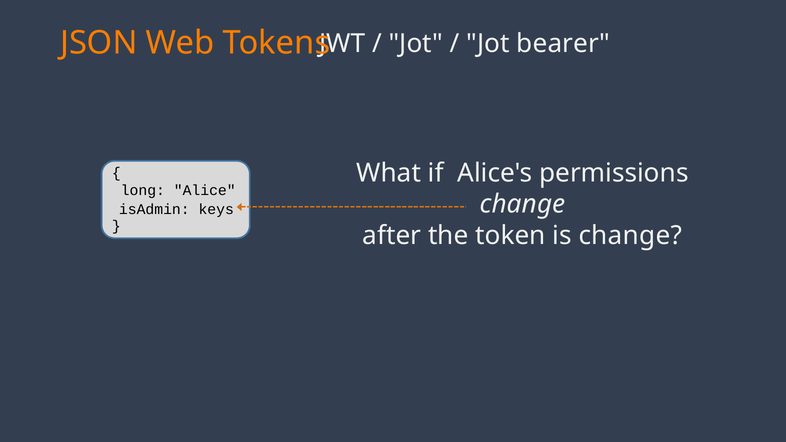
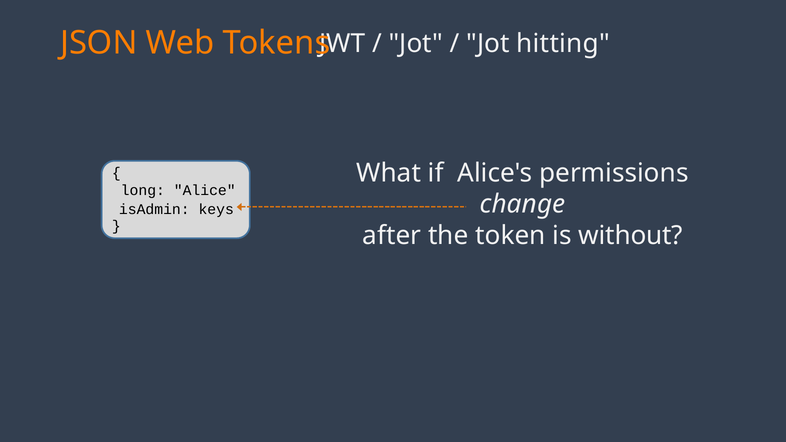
bearer: bearer -> hitting
is change: change -> without
